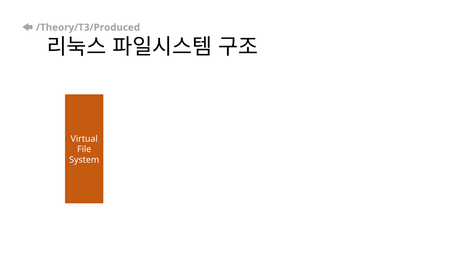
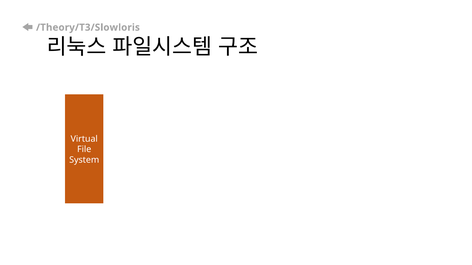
/Theory/T3/Produced: /Theory/T3/Produced -> /Theory/T3/Slowloris
